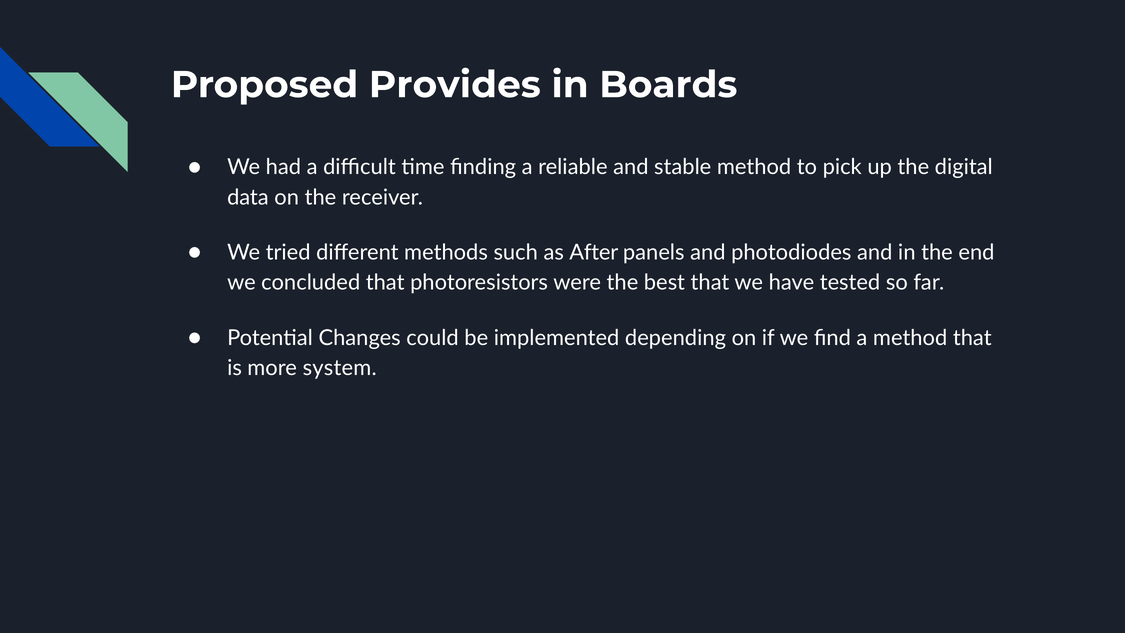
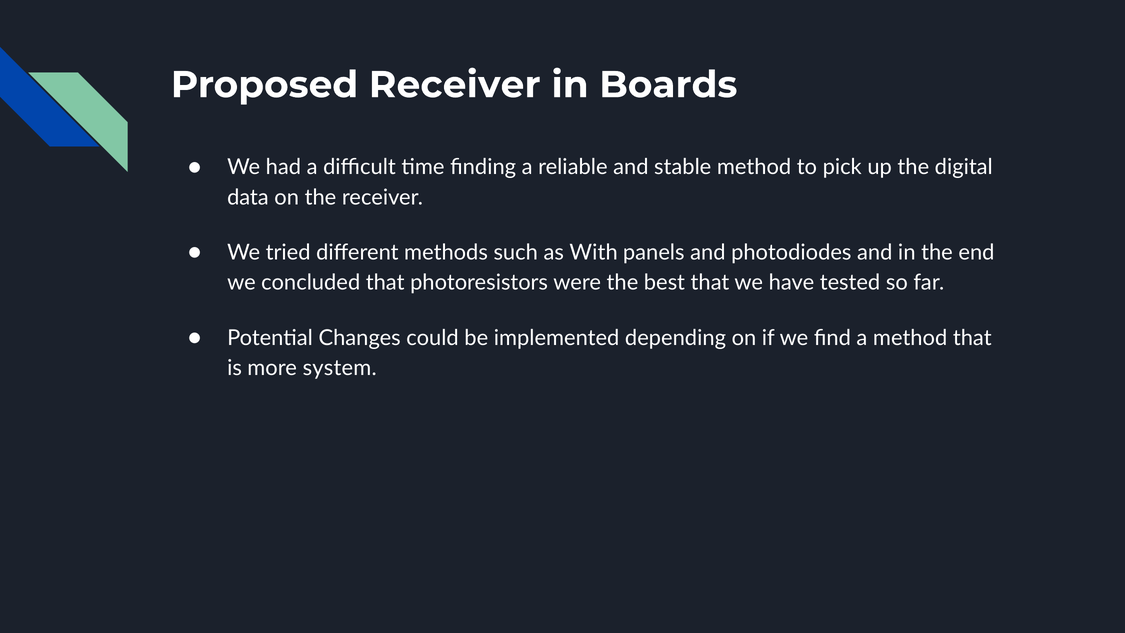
Proposed Provides: Provides -> Receiver
After: After -> With
